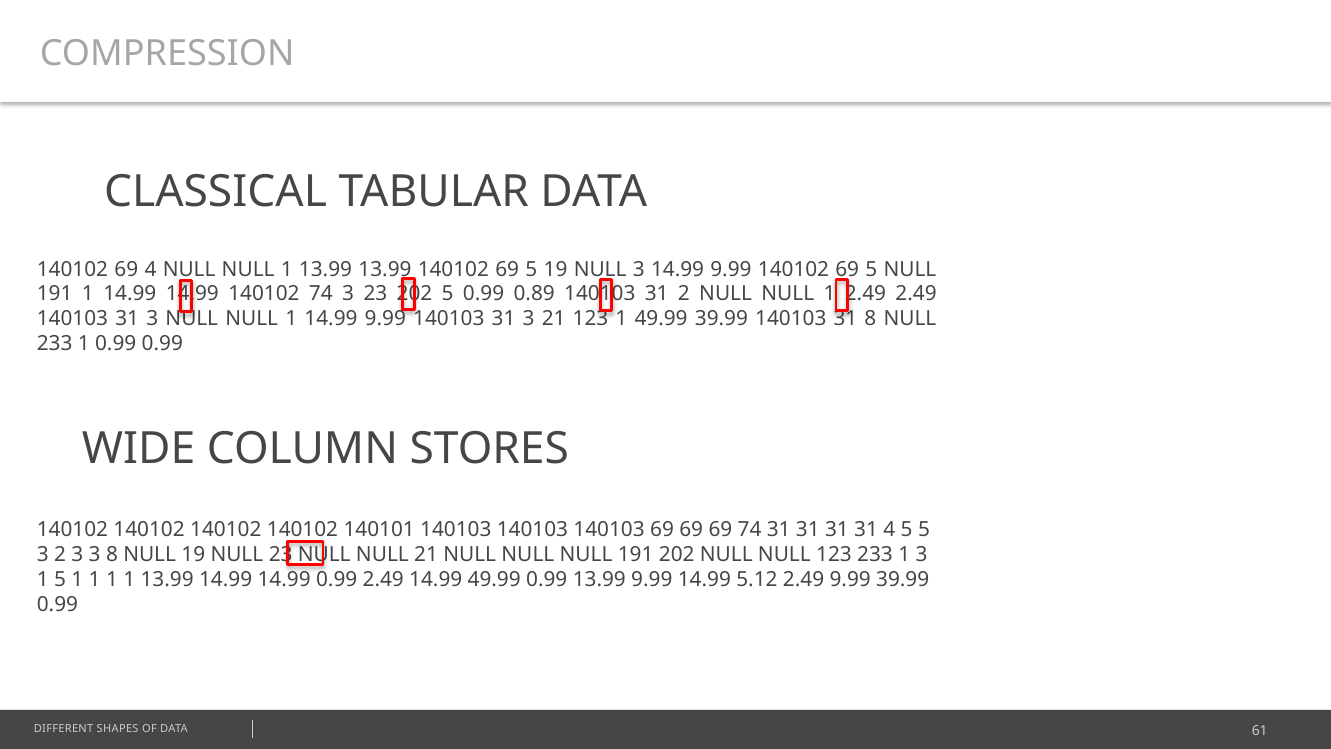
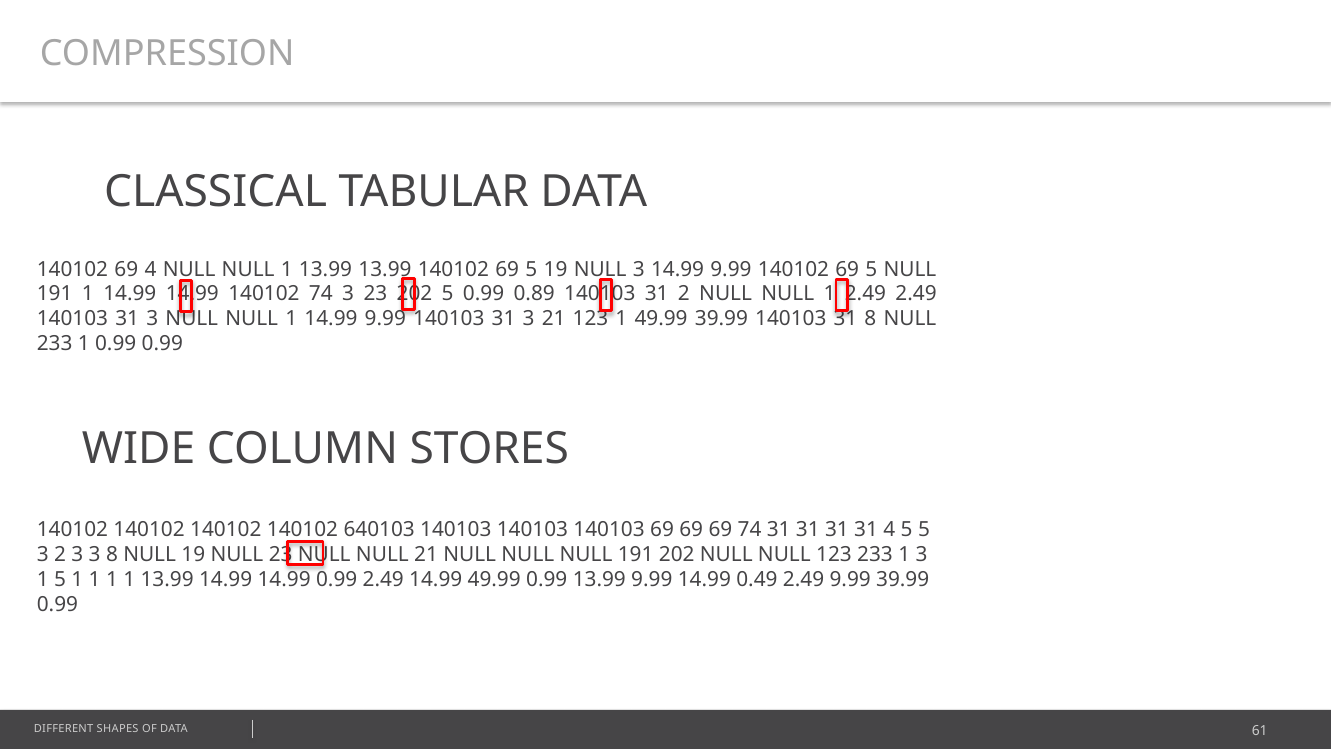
140101: 140101 -> 640103
5.12: 5.12 -> 0.49
